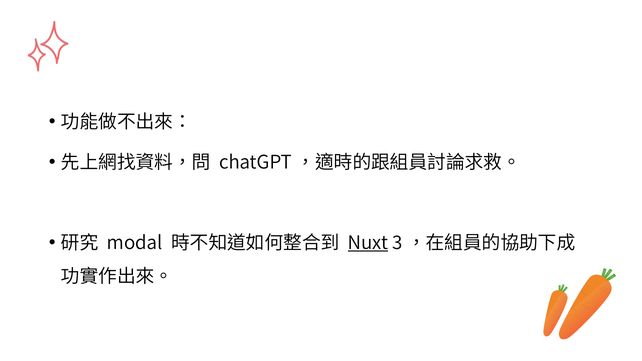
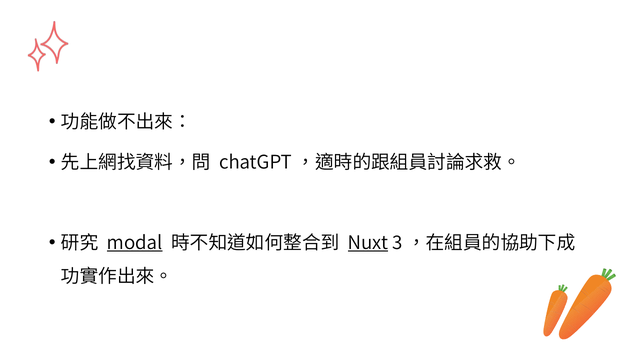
modal underline: none -> present
